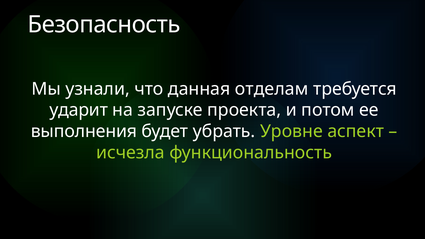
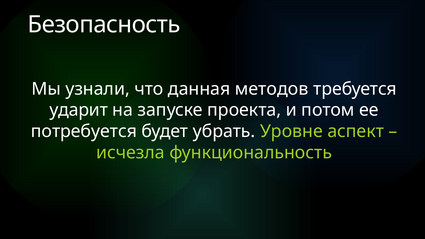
отделам: отделам -> методов
выполнения: выполнения -> потребуется
